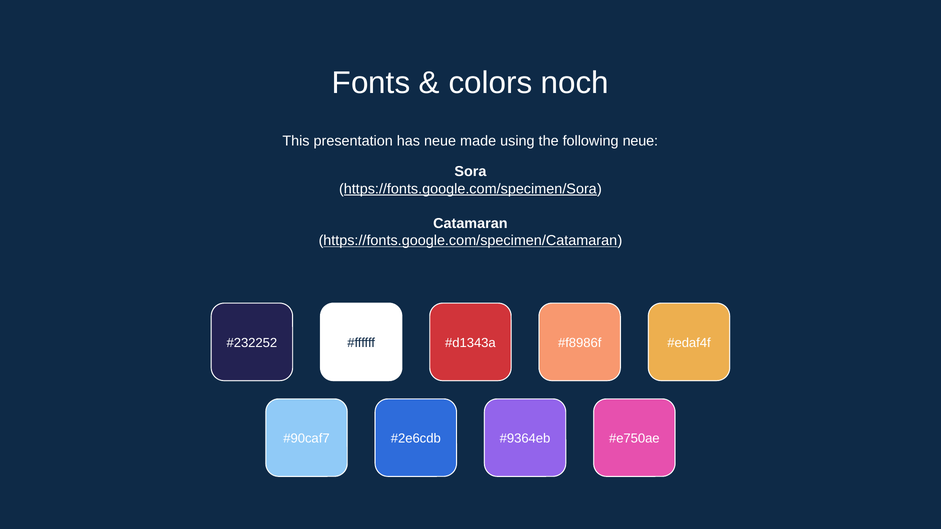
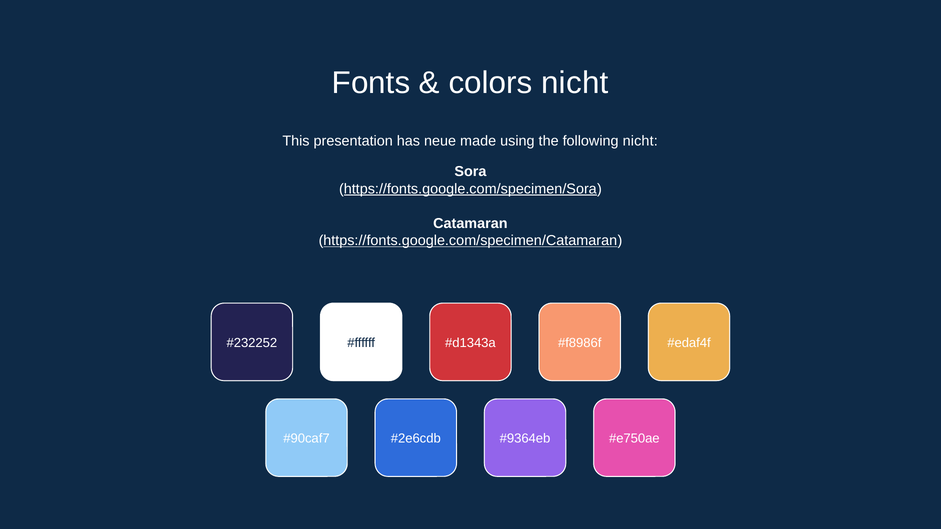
colors noch: noch -> nicht
following neue: neue -> nicht
